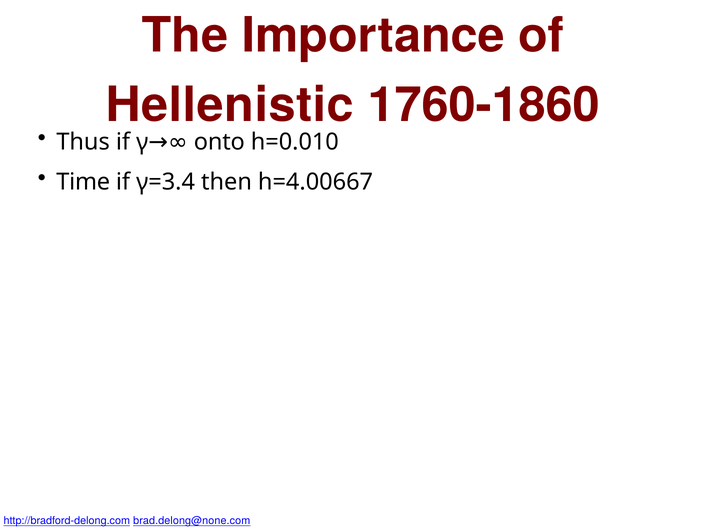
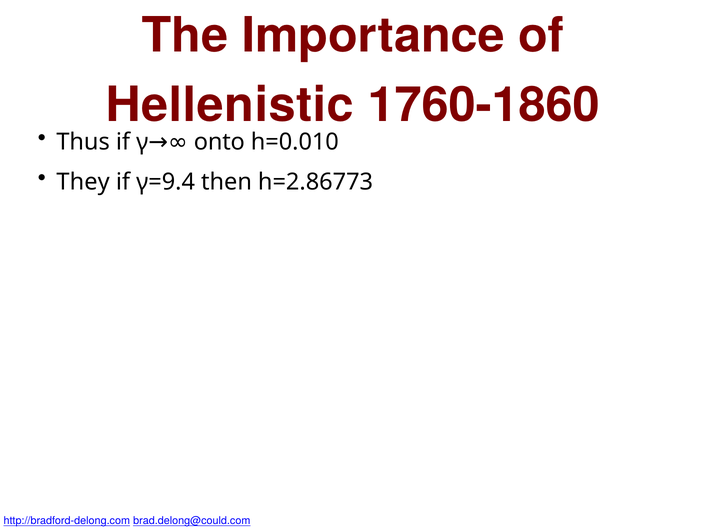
Time: Time -> They
γ=3.4: γ=3.4 -> γ=9.4
h=4.00667: h=4.00667 -> h=2.86773
brad.delong@none.com: brad.delong@none.com -> brad.delong@could.com
